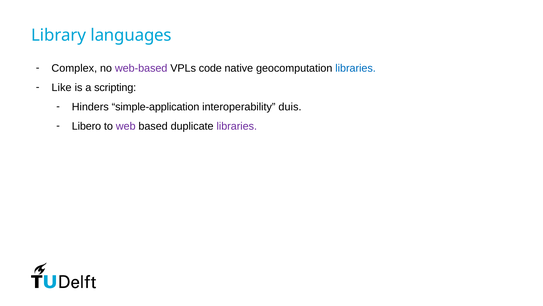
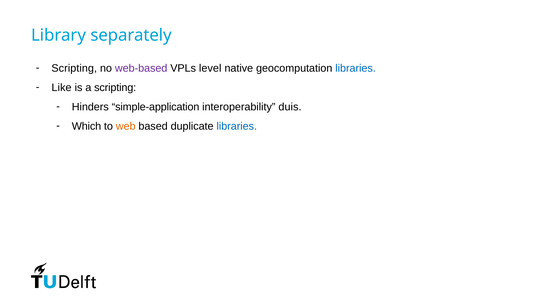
languages: languages -> separately
Complex at (74, 68): Complex -> Scripting
code: code -> level
Libero: Libero -> Which
web colour: purple -> orange
libraries at (237, 126) colour: purple -> blue
